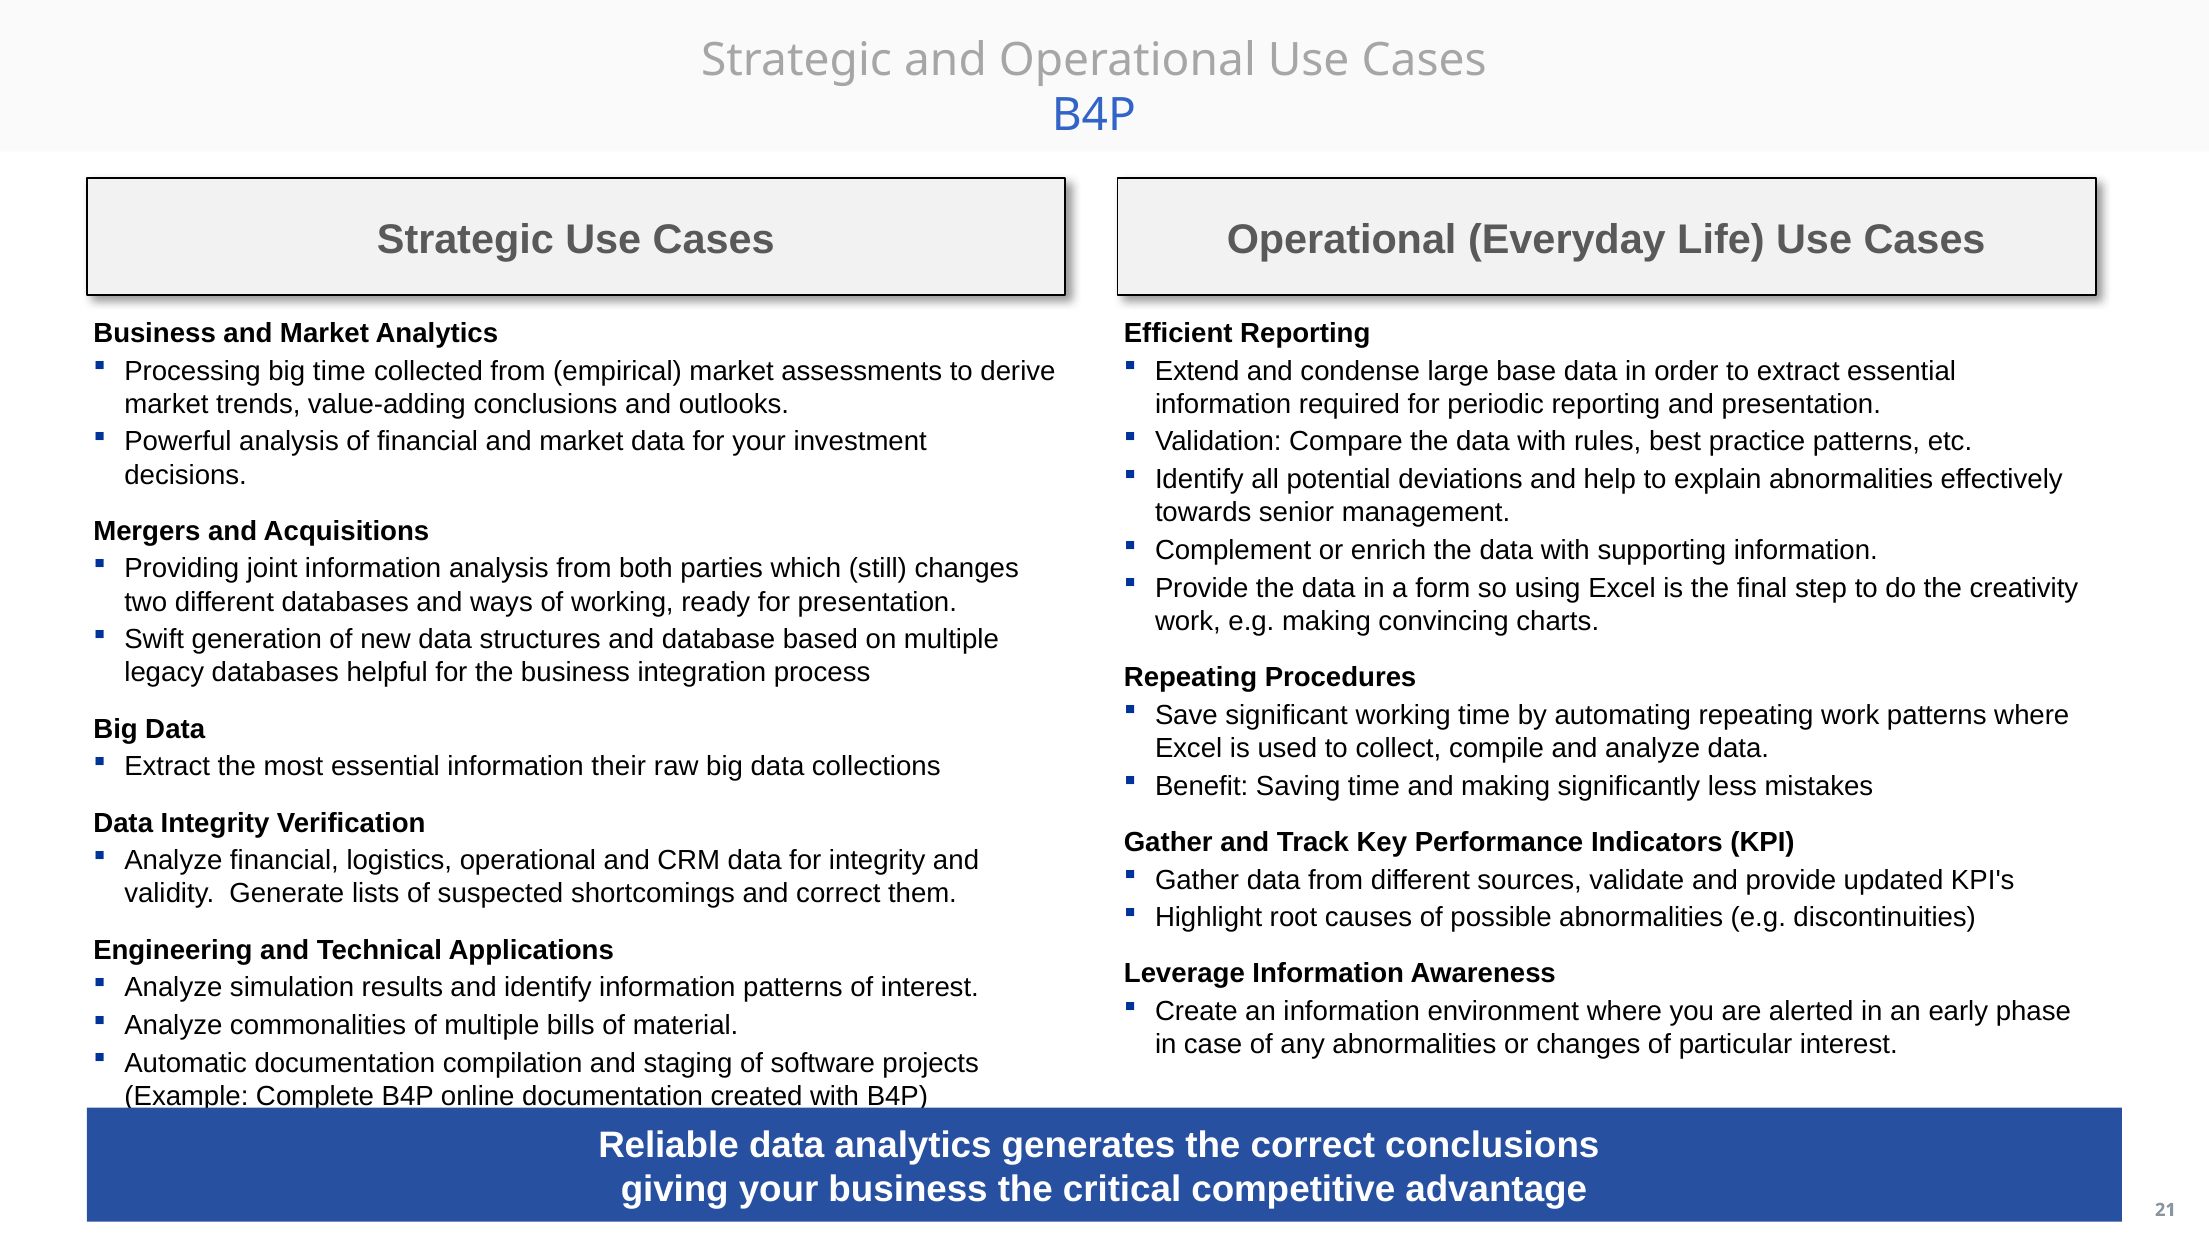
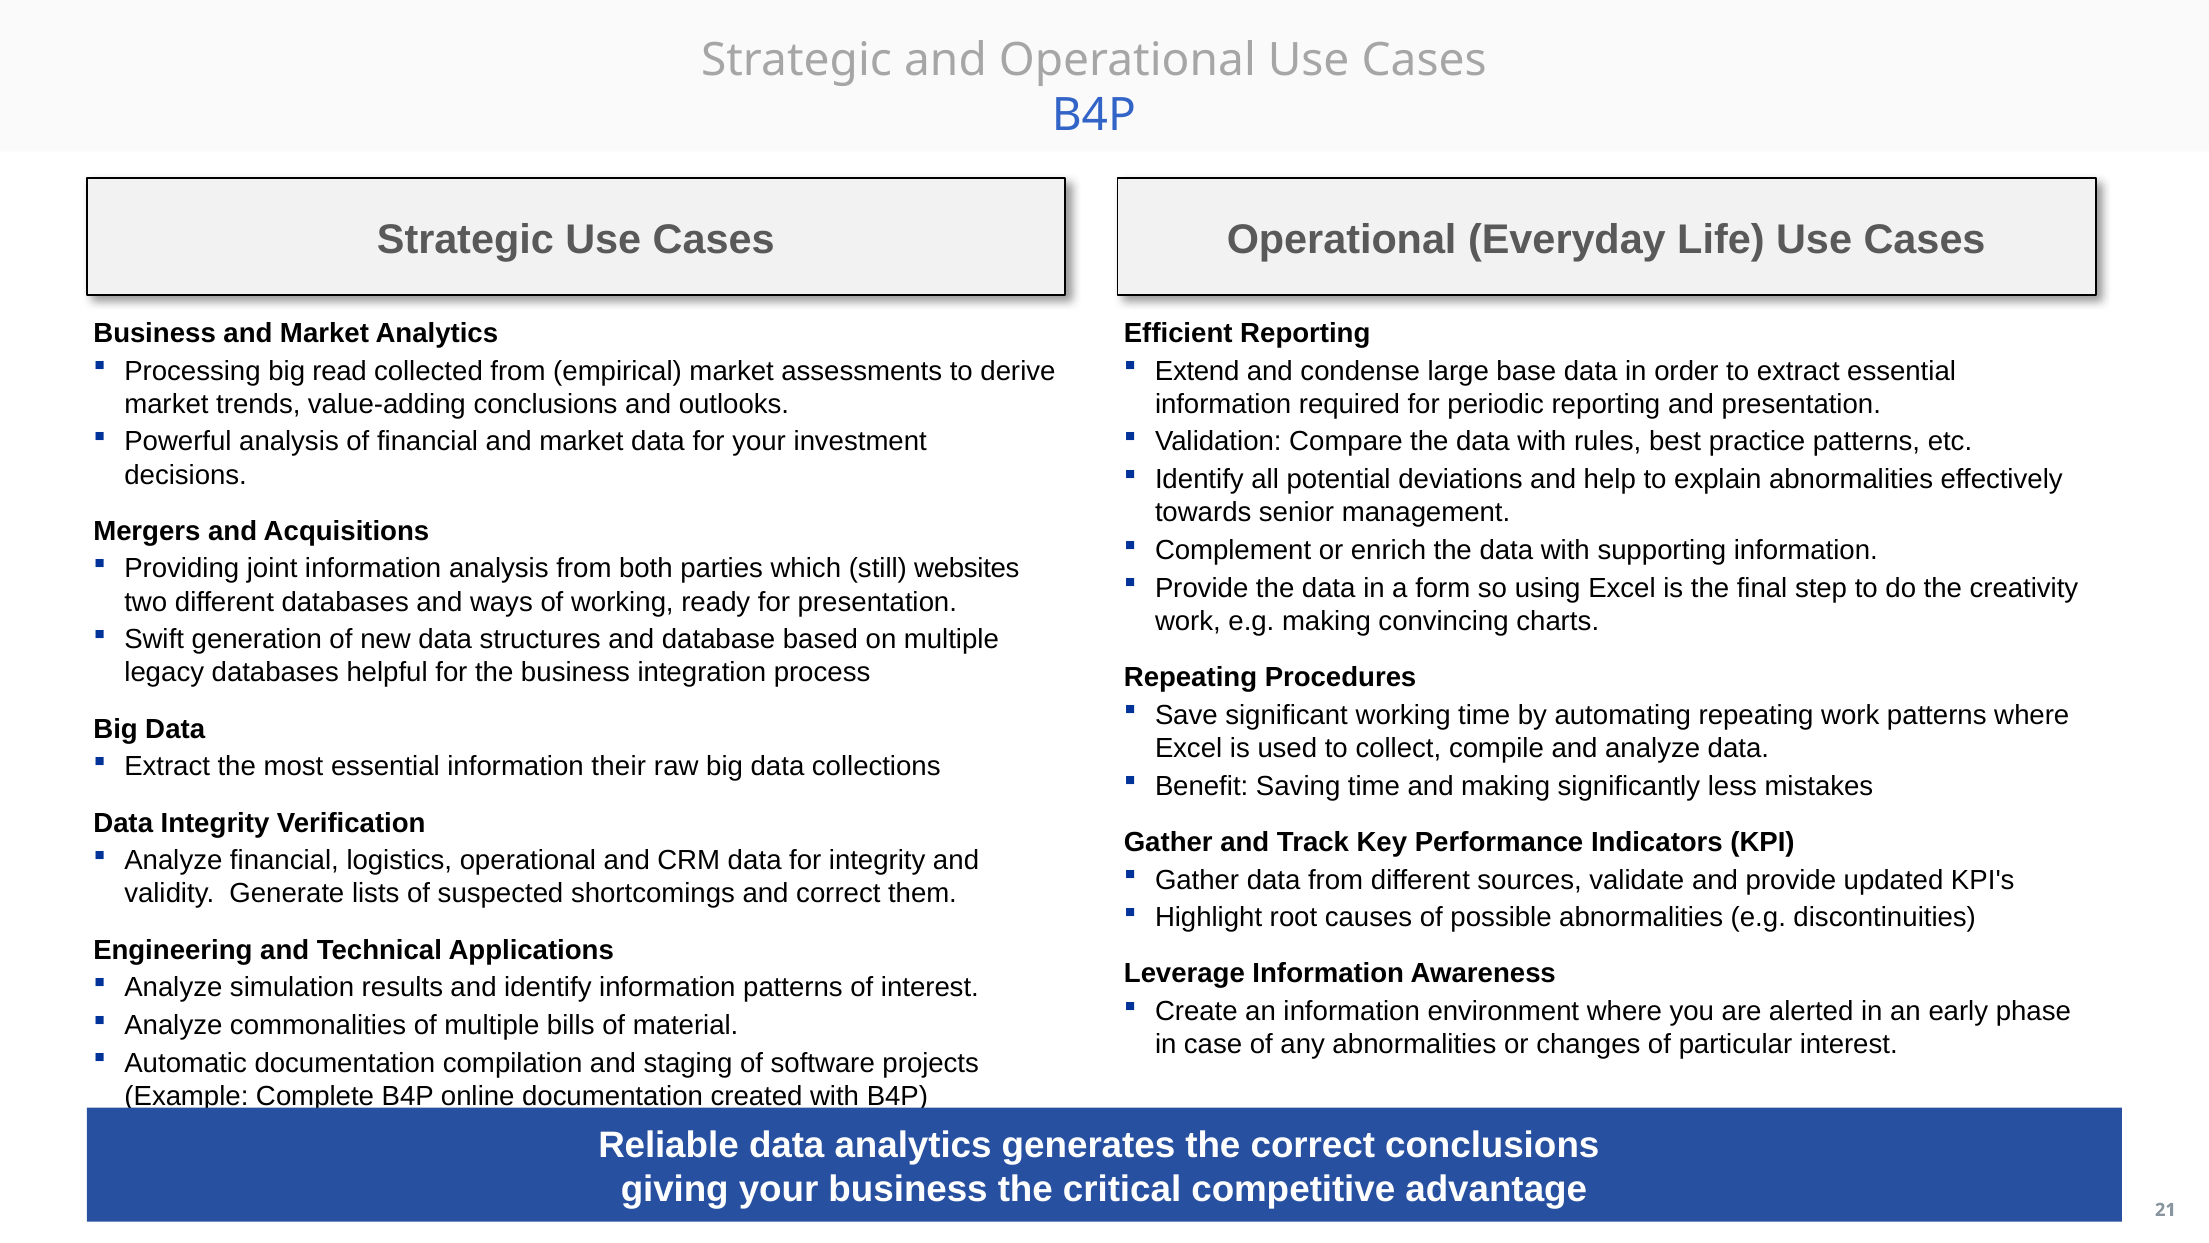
big time: time -> read
still changes: changes -> websites
